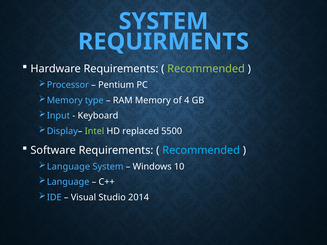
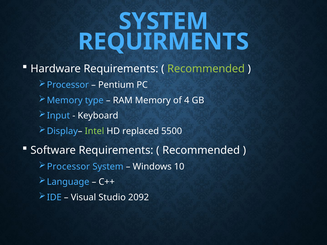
Recommended at (201, 150) colour: light blue -> white
Language at (68, 167): Language -> Processor
2014: 2014 -> 2092
